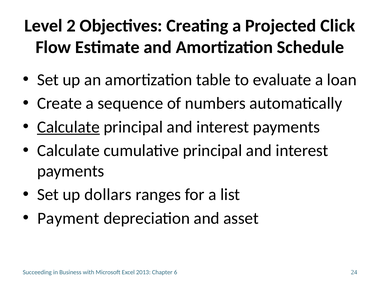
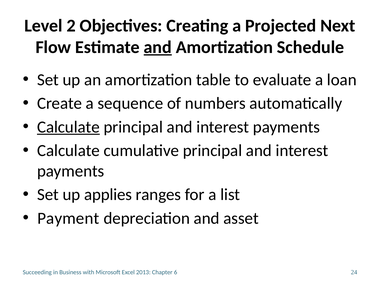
Click: Click -> Next
and at (158, 47) underline: none -> present
dollars: dollars -> applies
